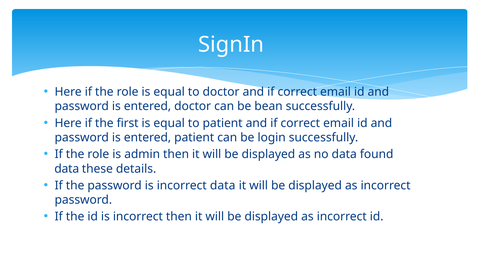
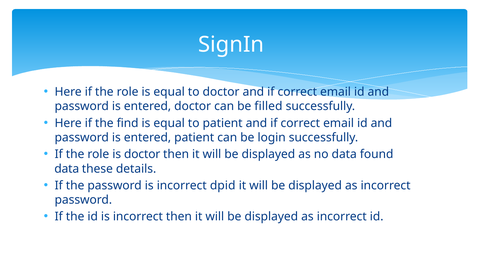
bean: bean -> filled
first: first -> find
is admin: admin -> doctor
incorrect data: data -> dpid
